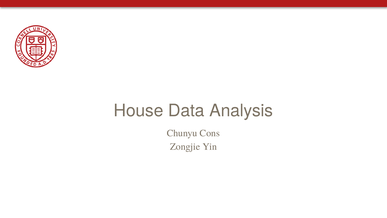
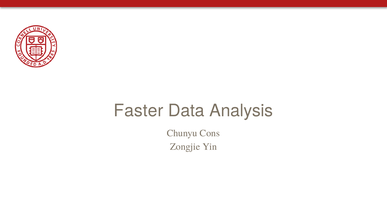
House: House -> Faster
